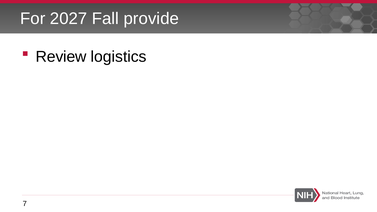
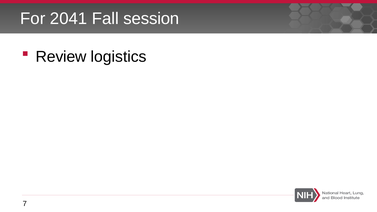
2027: 2027 -> 2041
provide: provide -> session
